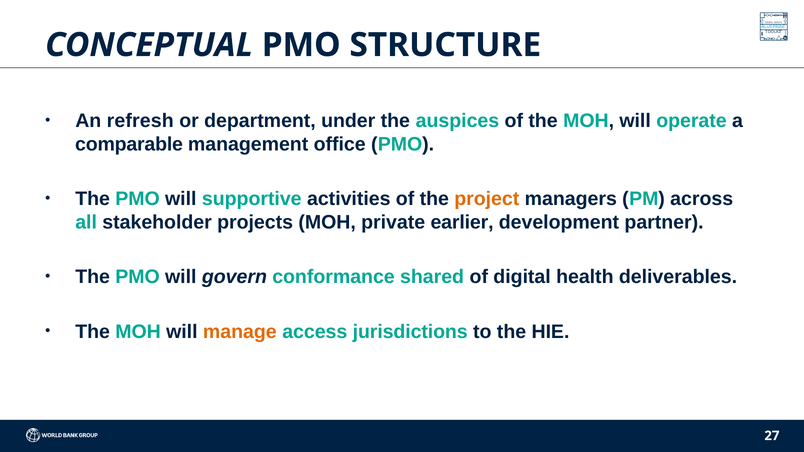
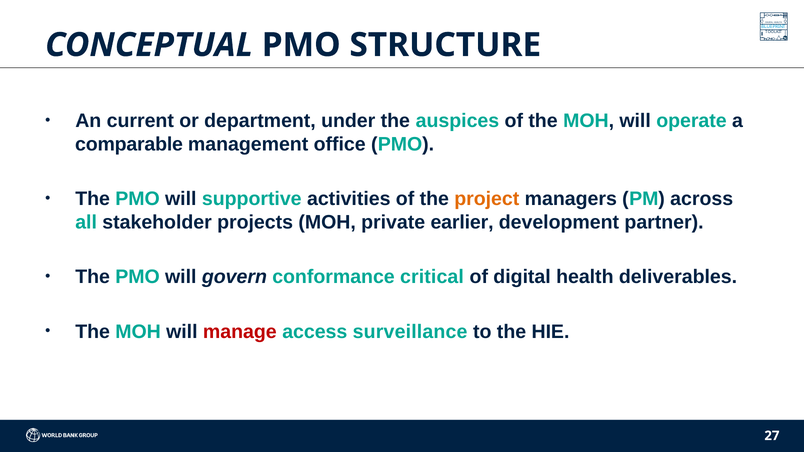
refresh: refresh -> current
shared: shared -> critical
manage colour: orange -> red
jurisdictions: jurisdictions -> surveillance
